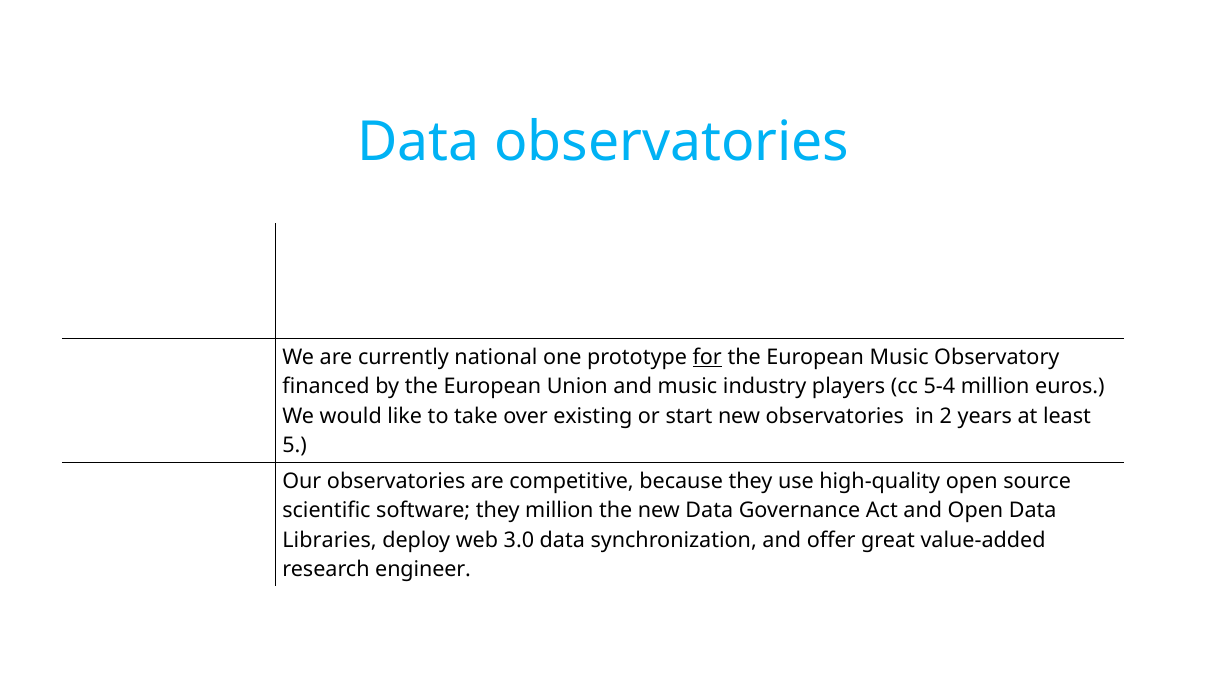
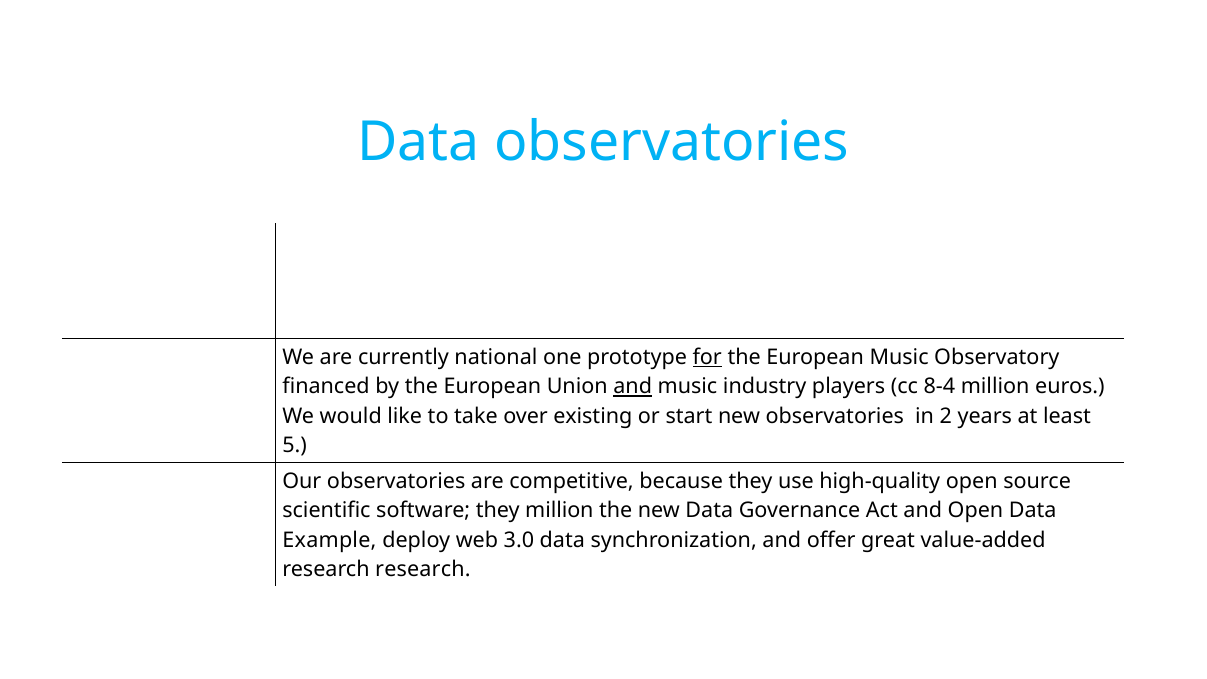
and at (633, 387) underline: none -> present
5-4: 5-4 -> 8-4
Libraries: Libraries -> Example
research engineer: engineer -> research
